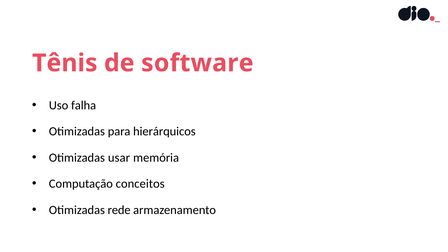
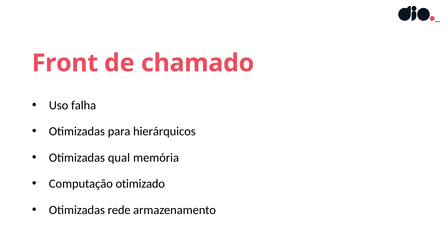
Tênis: Tênis -> Front
software: software -> chamado
usar: usar -> qual
conceitos: conceitos -> otimizado
